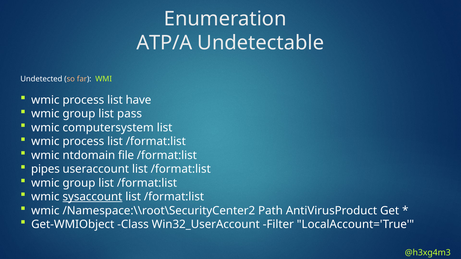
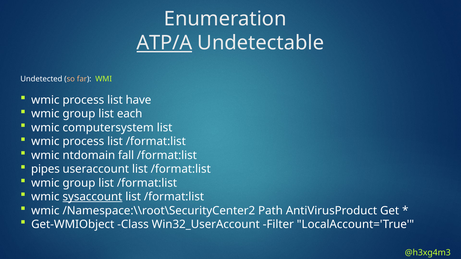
ATP/A underline: none -> present
pass: pass -> each
file: file -> fall
